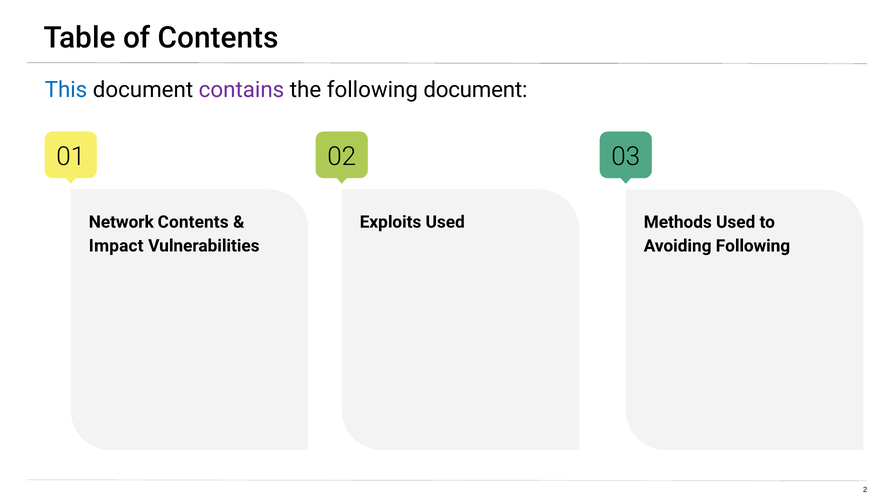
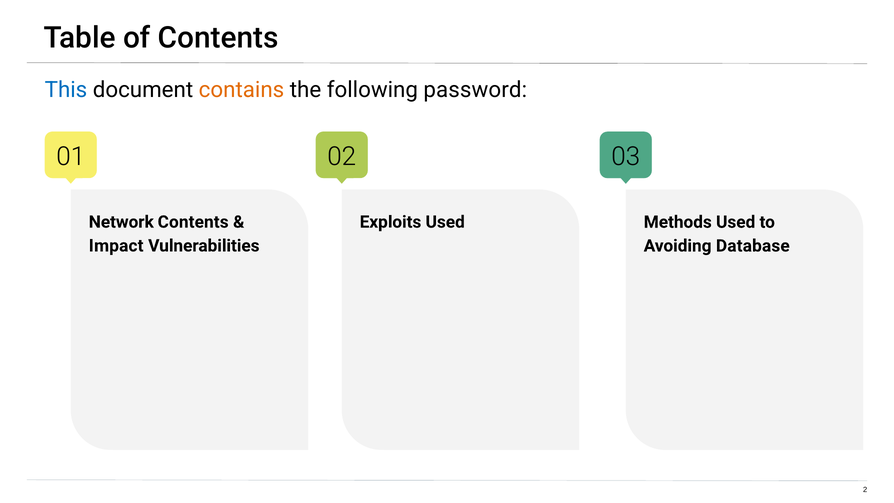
contains colour: purple -> orange
following document: document -> password
Avoiding Following: Following -> Database
